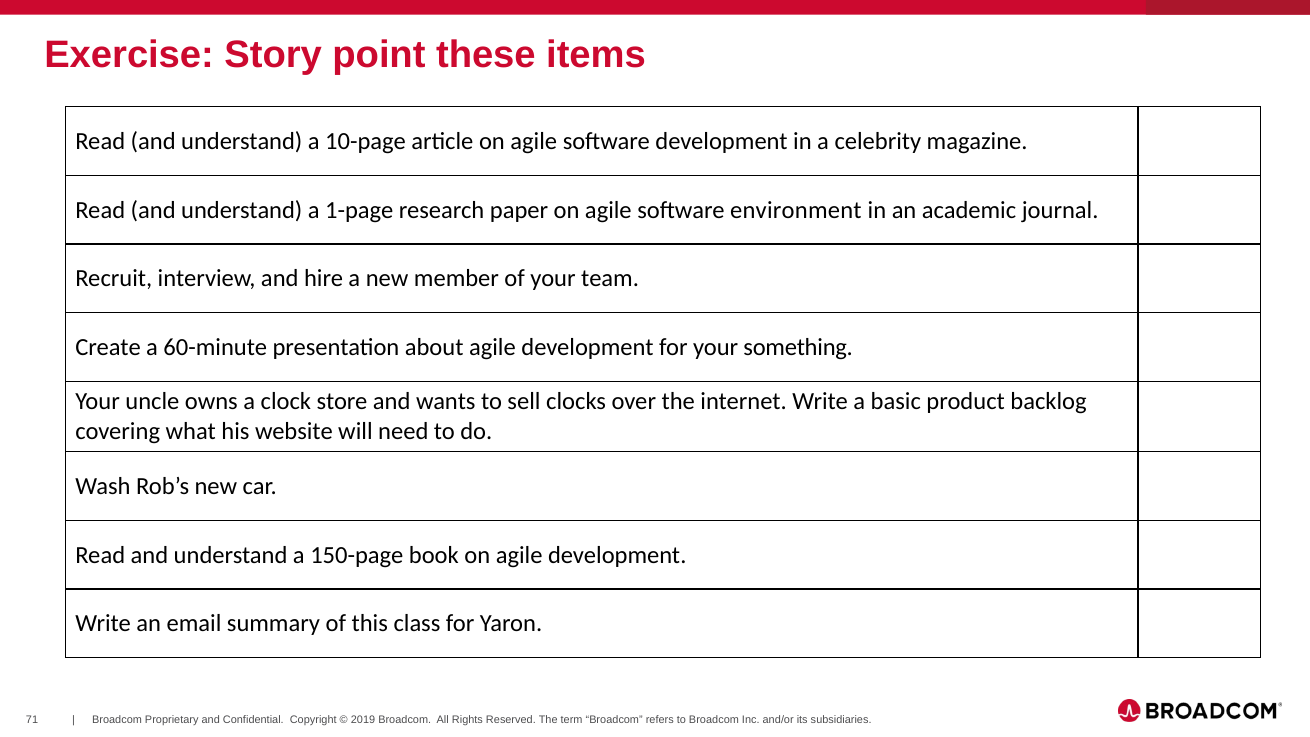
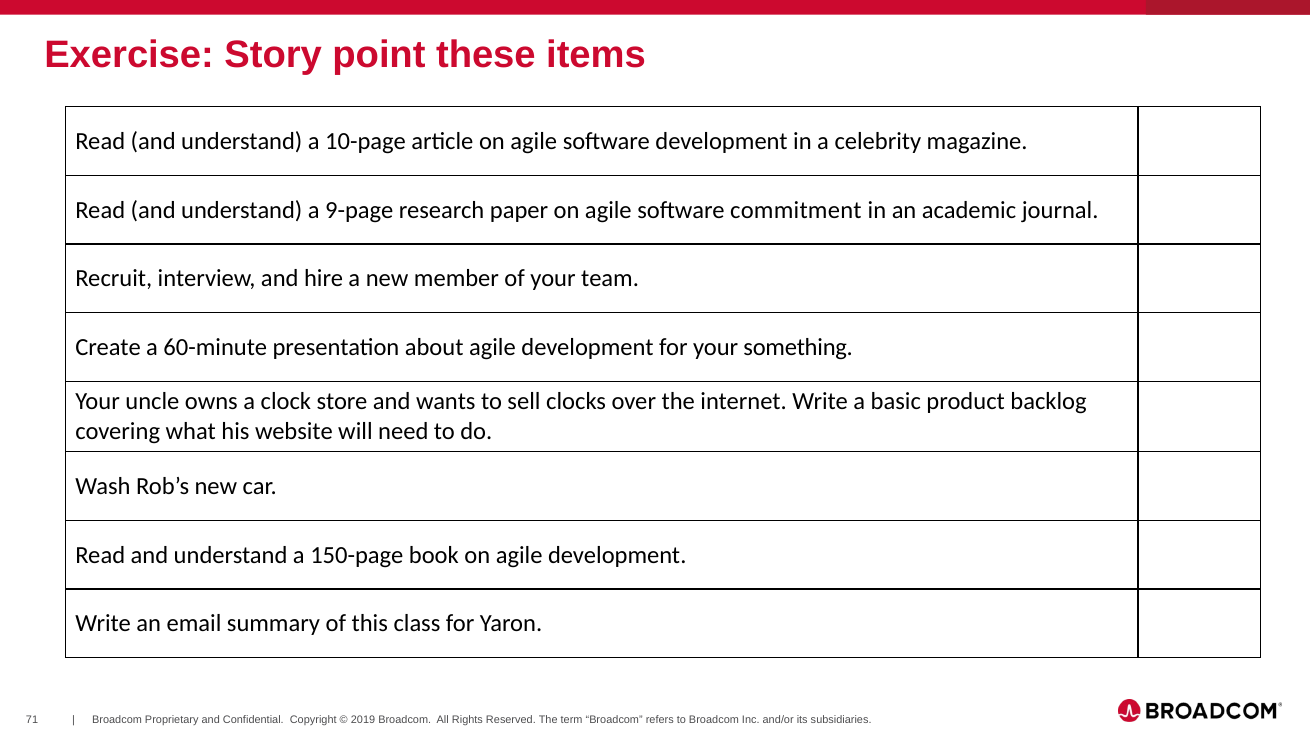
1-page: 1-page -> 9-page
environment: environment -> commitment
